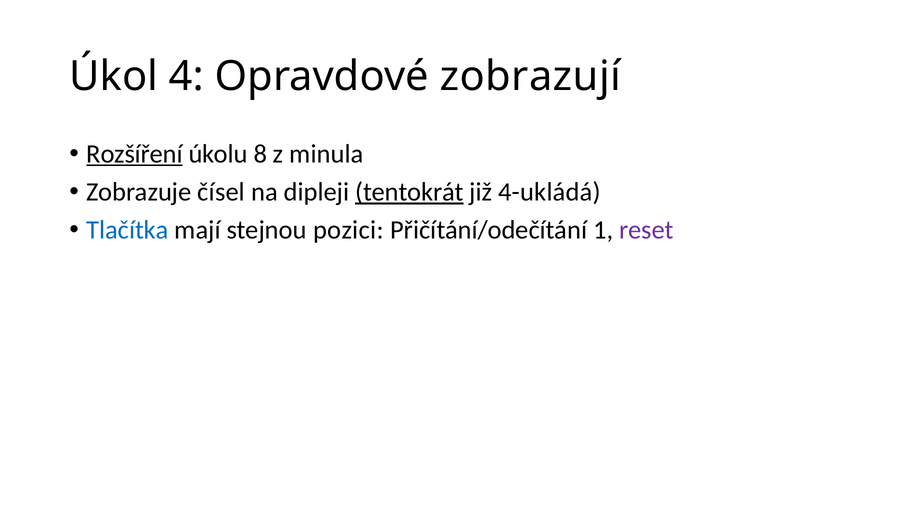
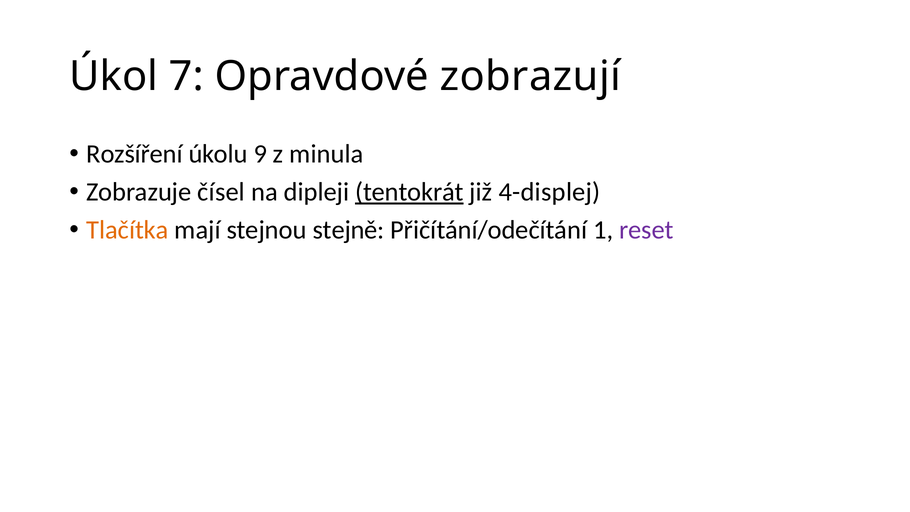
4: 4 -> 7
Rozšíření underline: present -> none
8: 8 -> 9
4-ukládá: 4-ukládá -> 4-displej
Tlačítka colour: blue -> orange
pozici: pozici -> stejně
